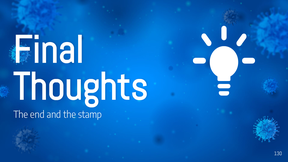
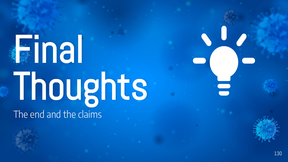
stamp: stamp -> claims
